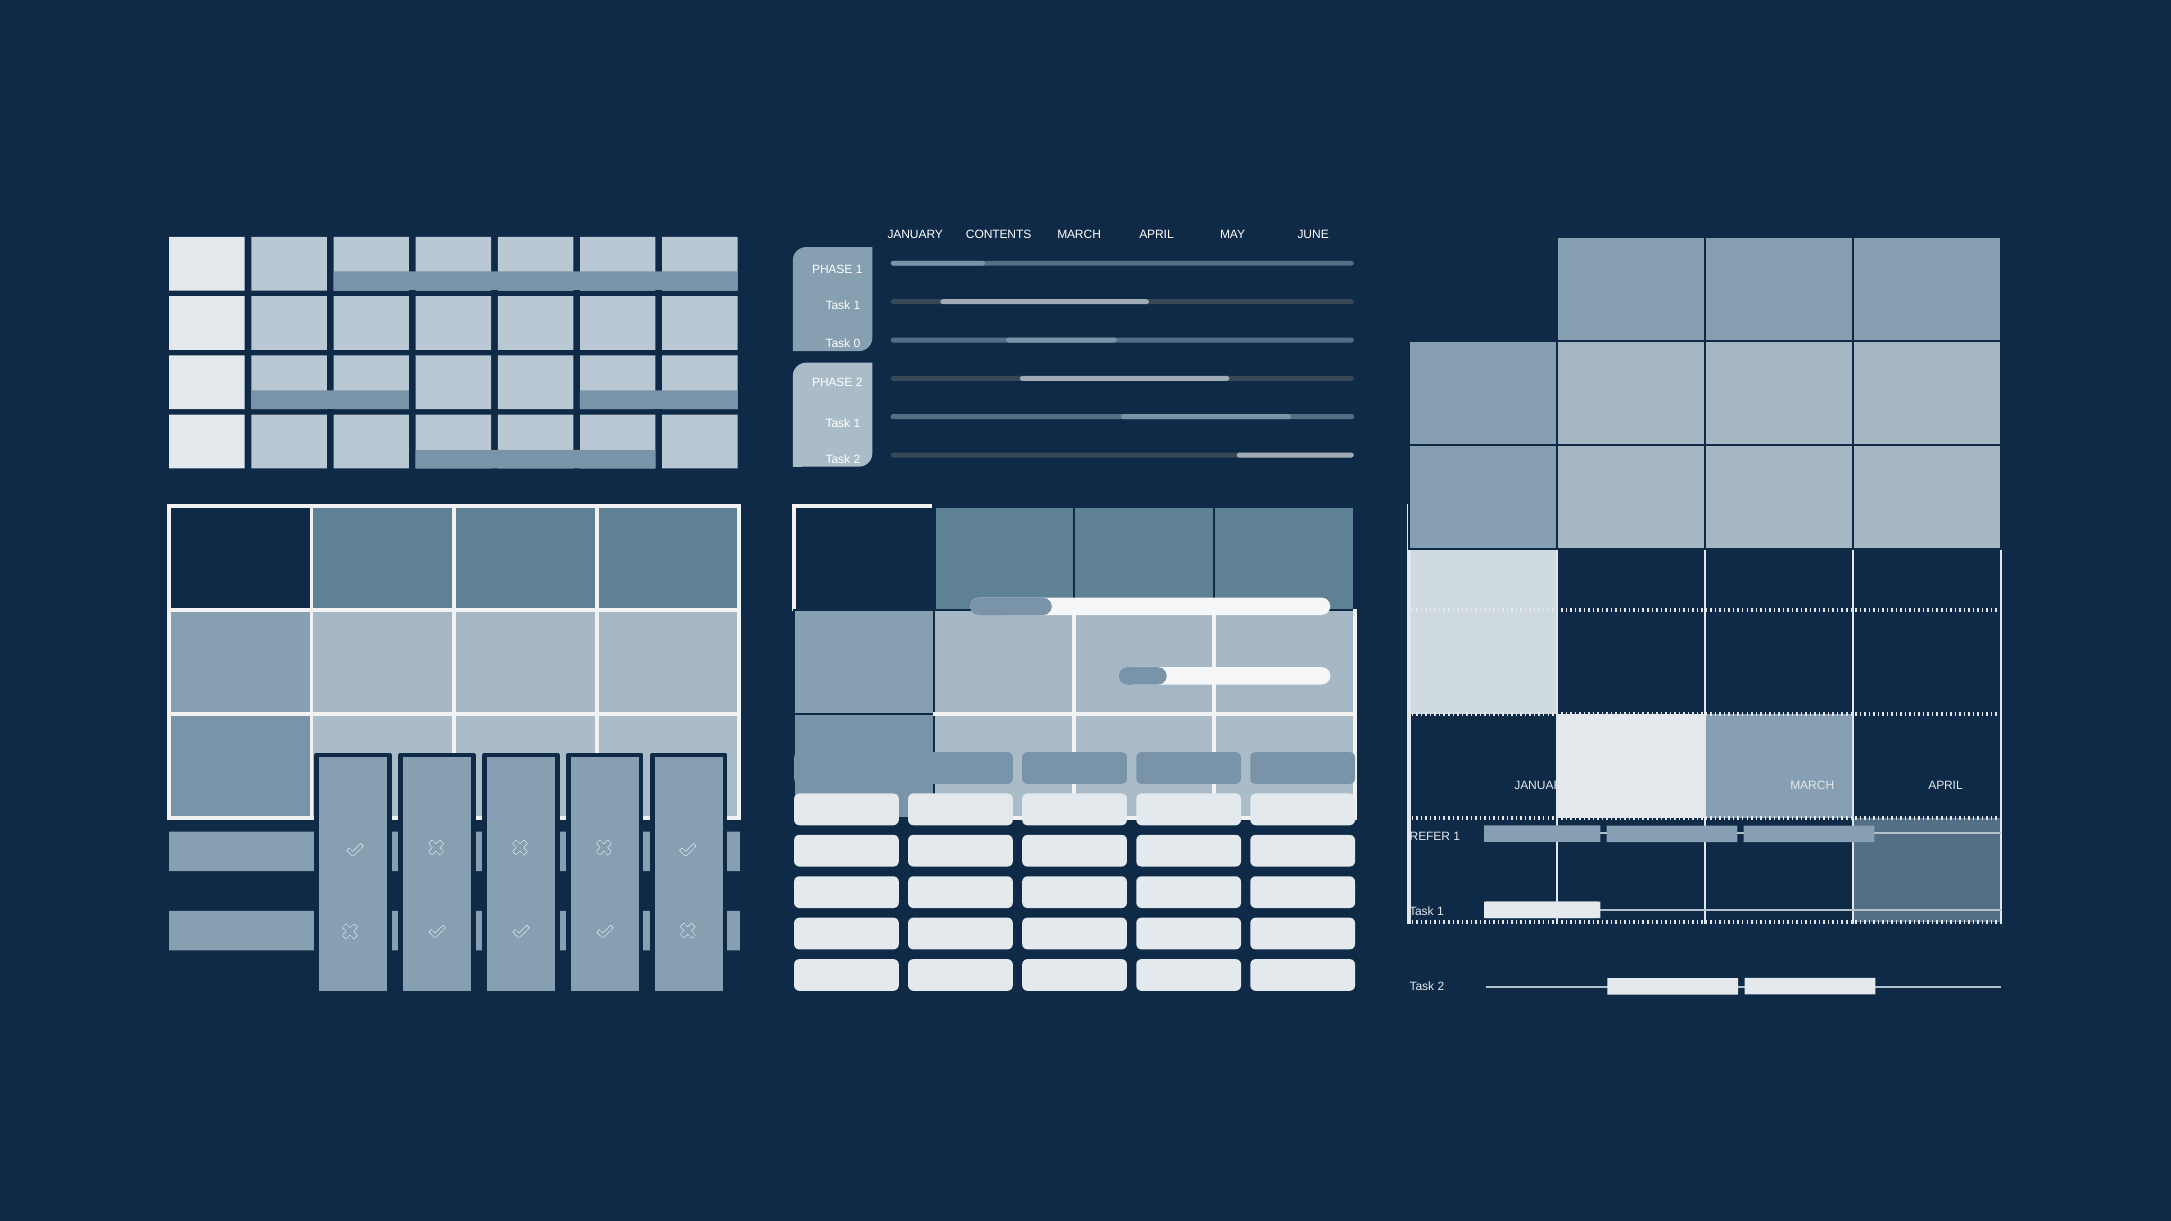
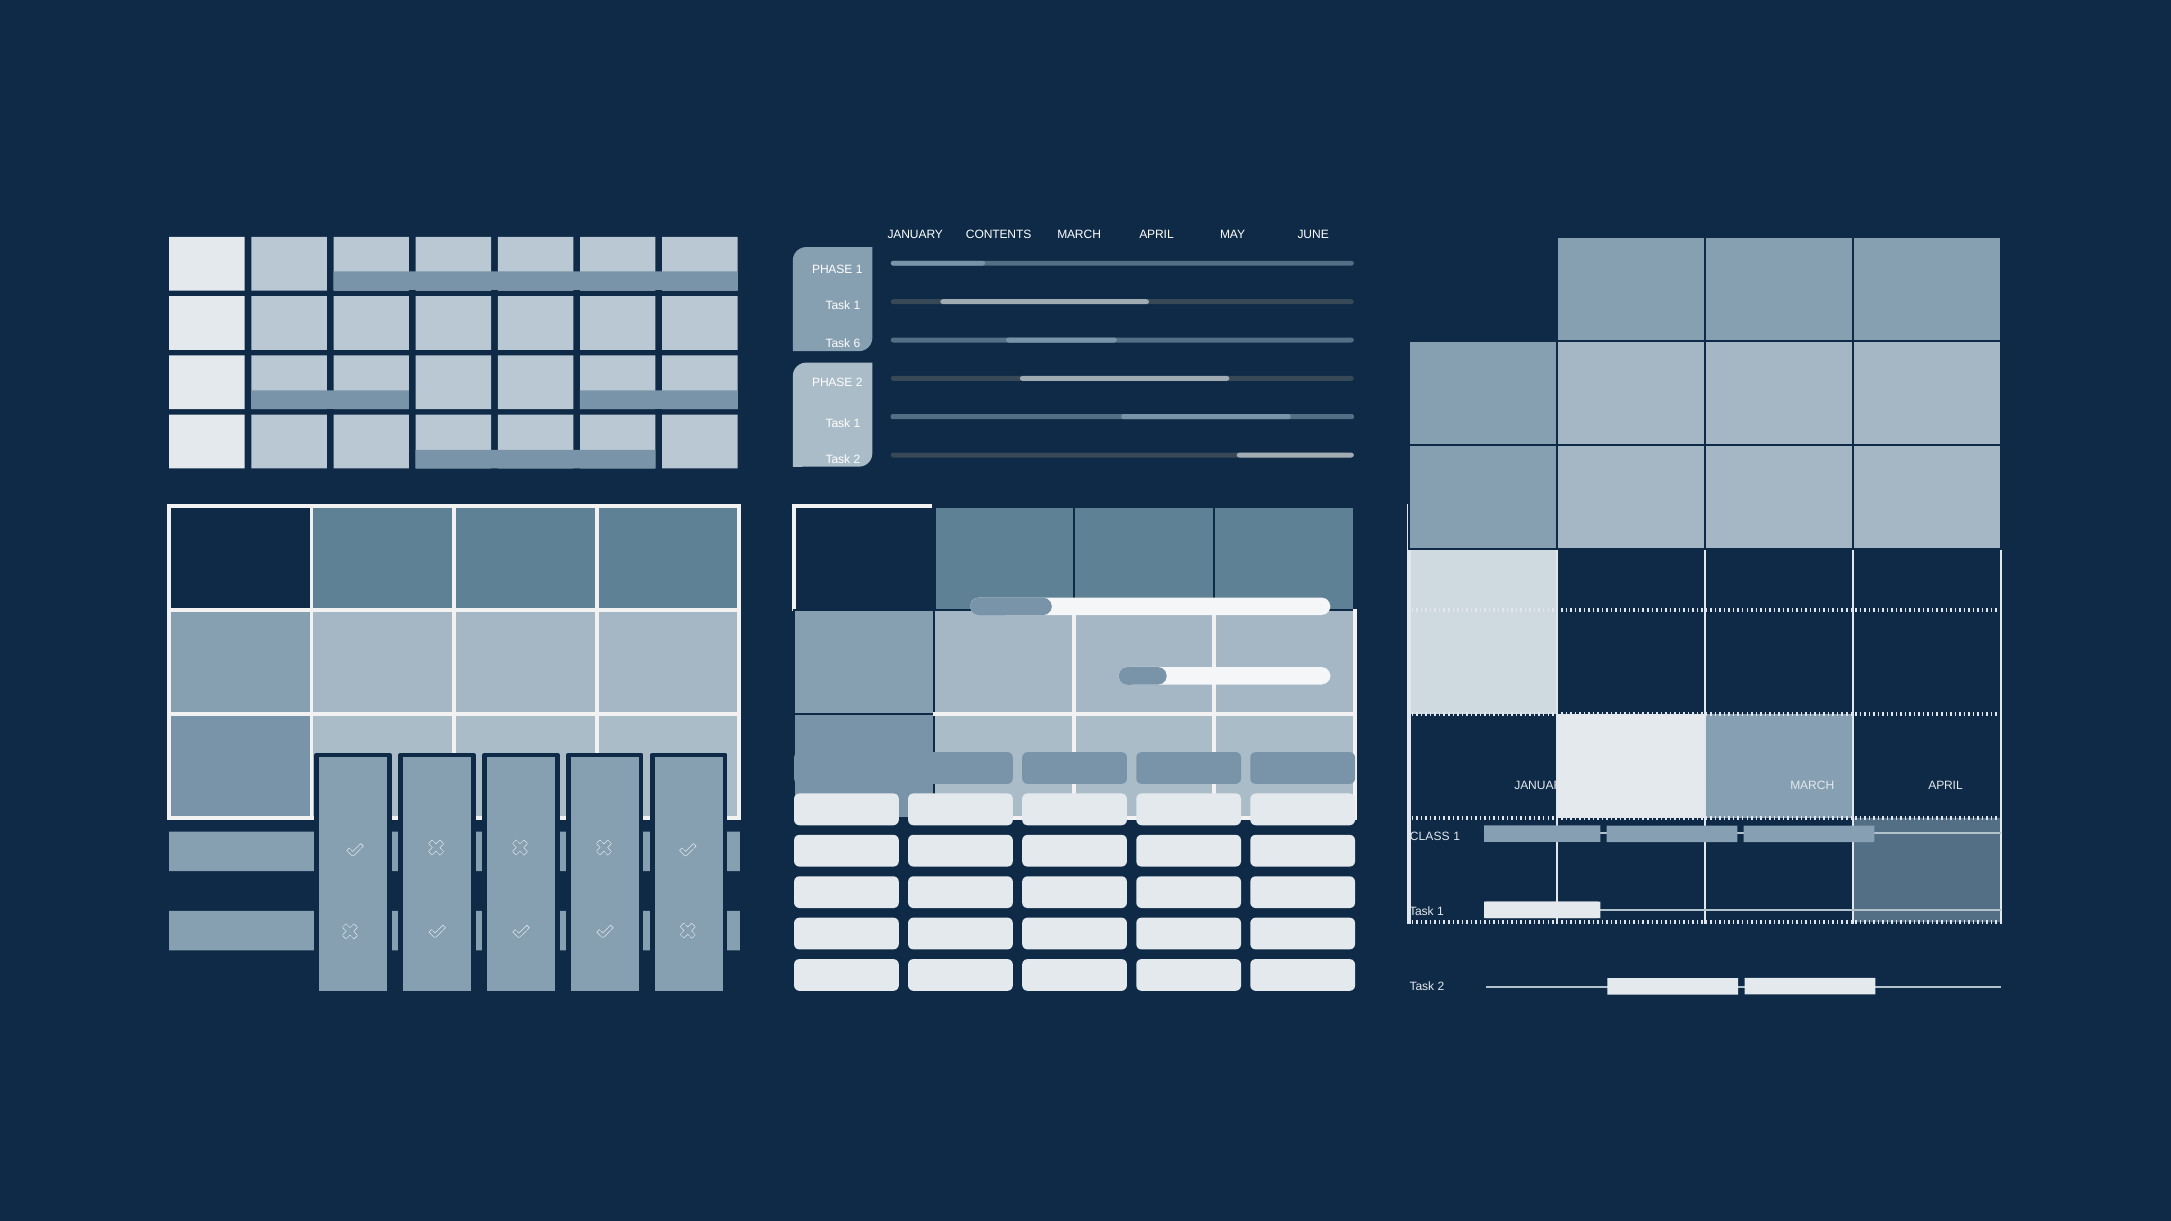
0: 0 -> 6
REFER: REFER -> CLASS
